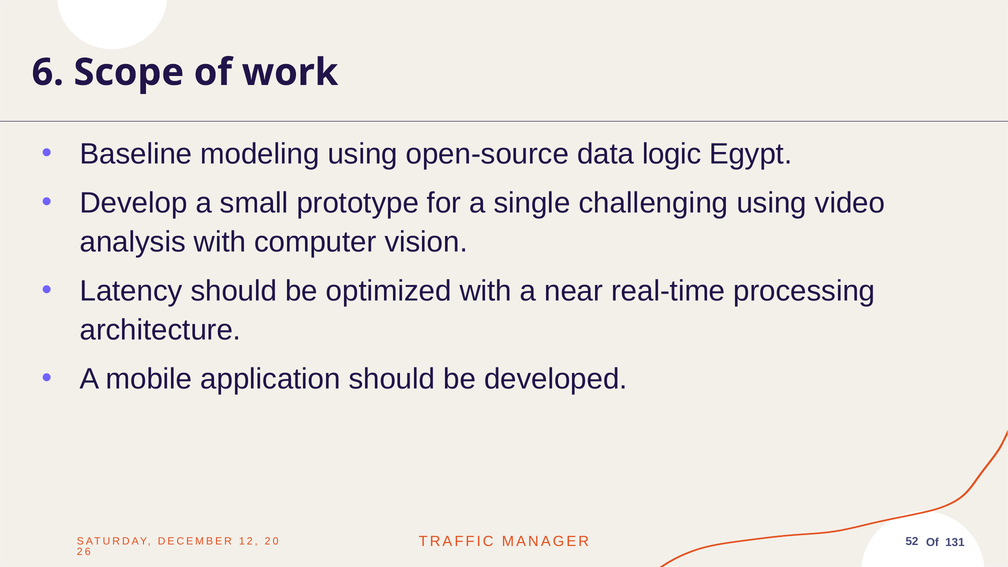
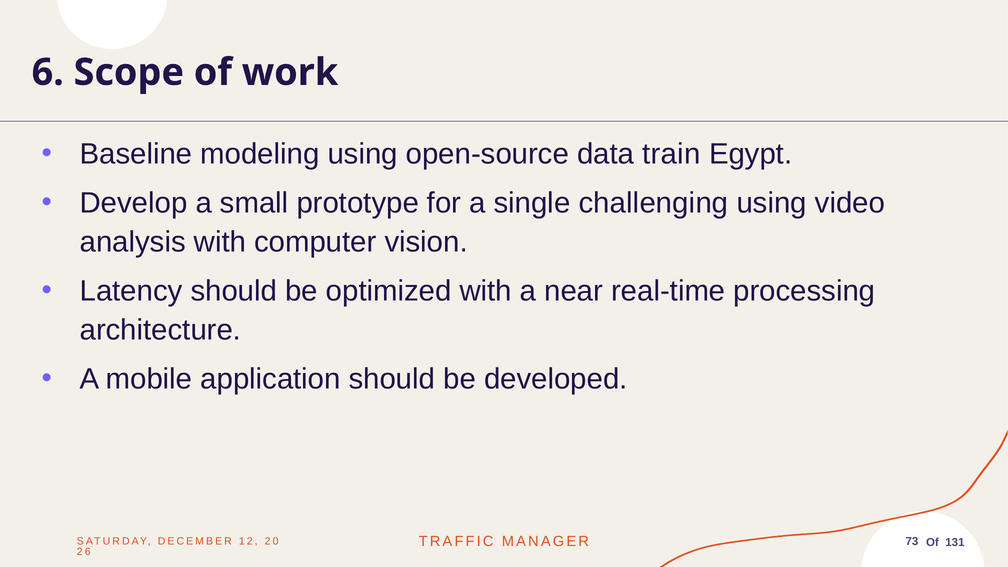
logic: logic -> train
52: 52 -> 73
